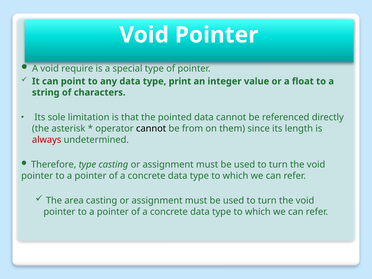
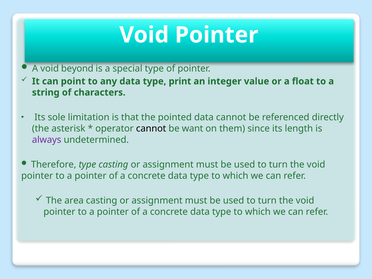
require: require -> beyond
from: from -> want
always colour: red -> purple
